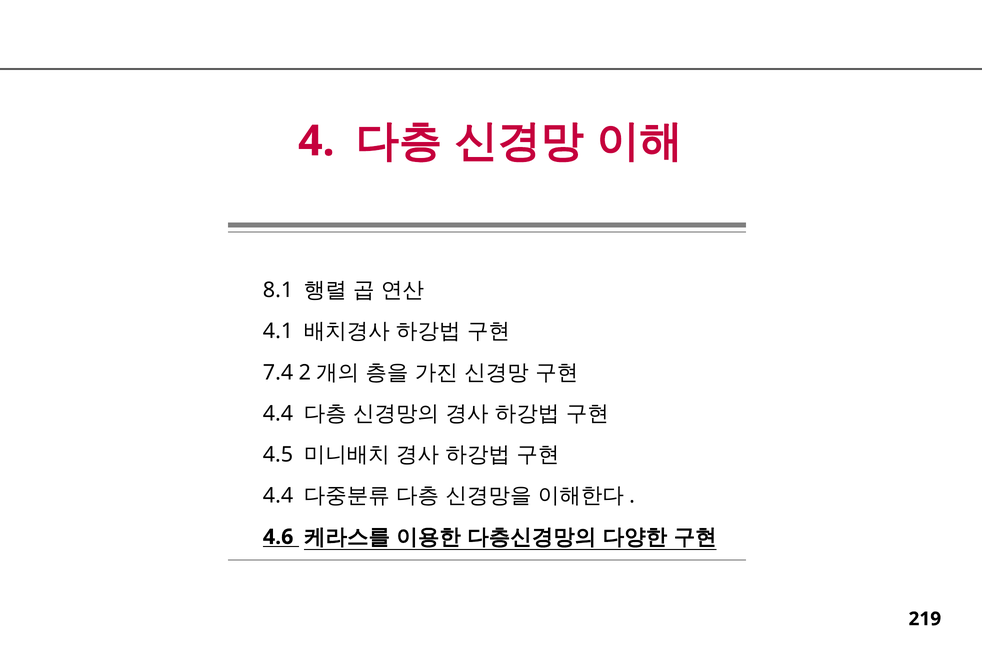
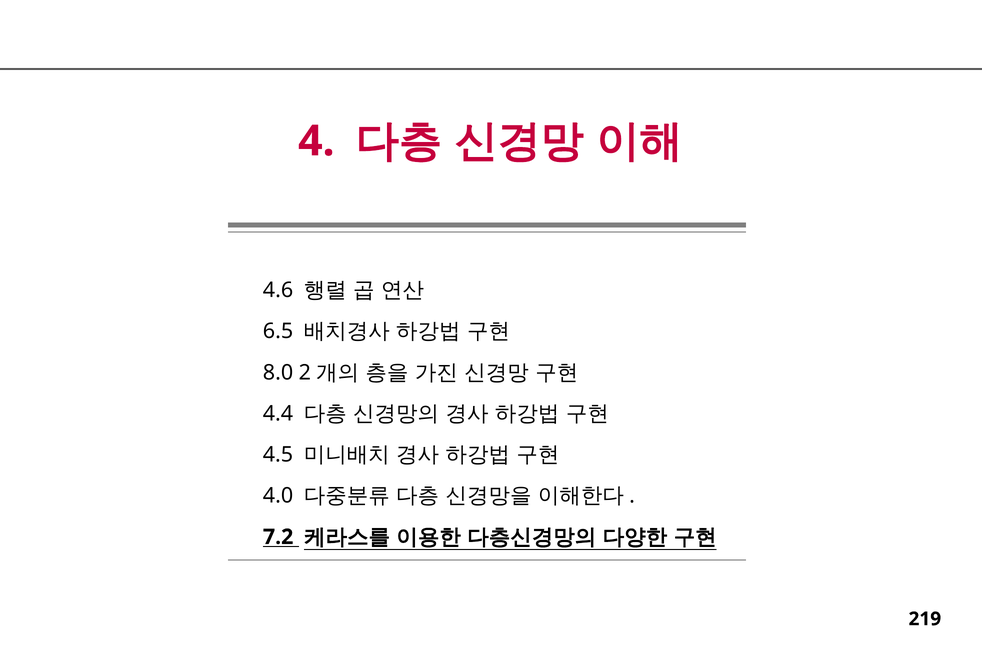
8.1: 8.1 -> 4.6
4.1: 4.1 -> 6.5
7.4: 7.4 -> 8.0
4.4 at (278, 496): 4.4 -> 4.0
4.6: 4.6 -> 7.2
